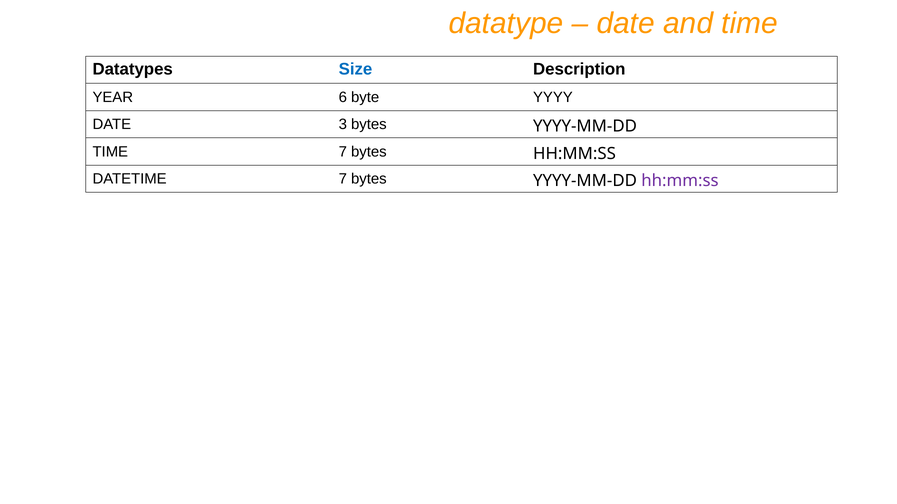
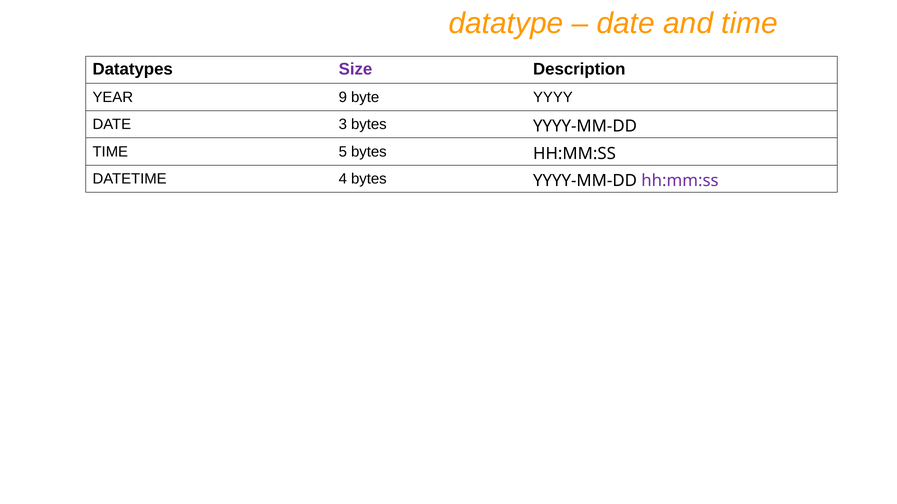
Size colour: blue -> purple
6: 6 -> 9
TIME 7: 7 -> 5
DATETIME 7: 7 -> 4
